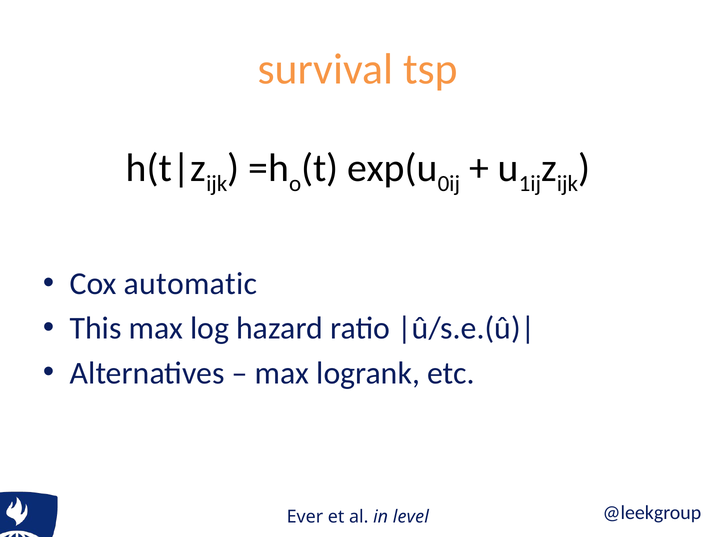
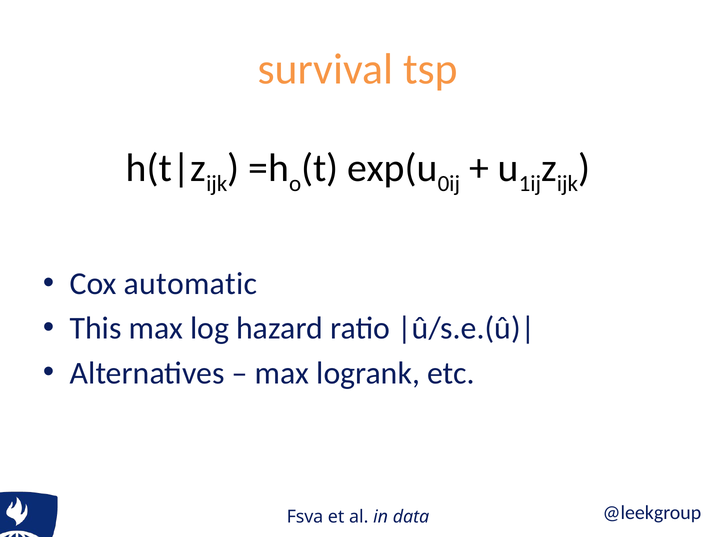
Ever: Ever -> Fsva
level: level -> data
